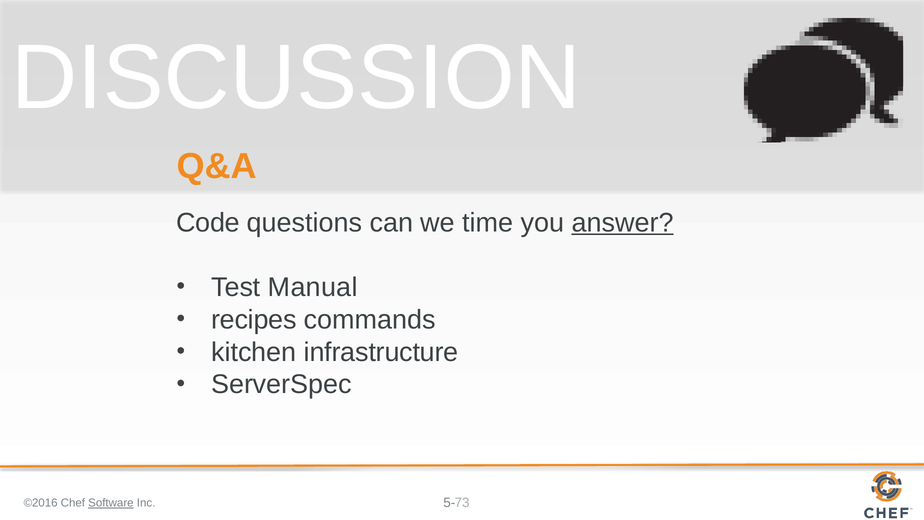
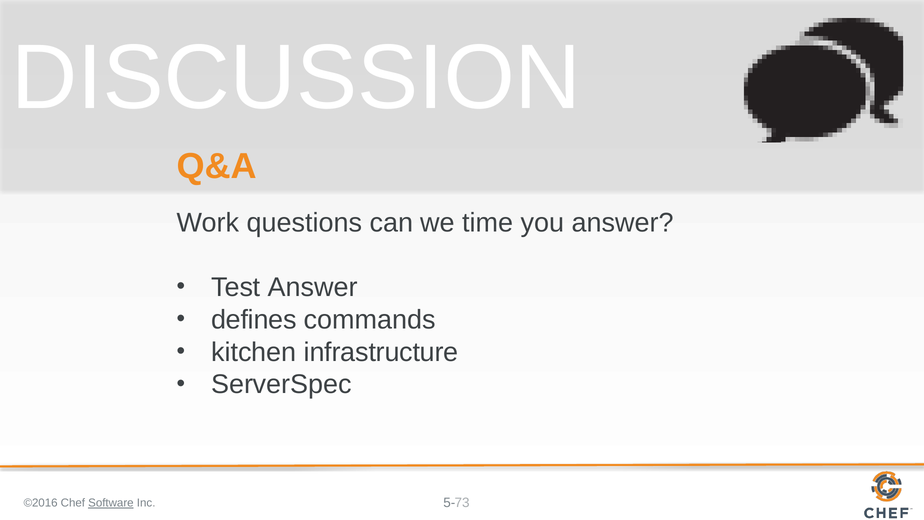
Code: Code -> Work
answer at (623, 222) underline: present -> none
Test Manual: Manual -> Answer
recipes: recipes -> defines
